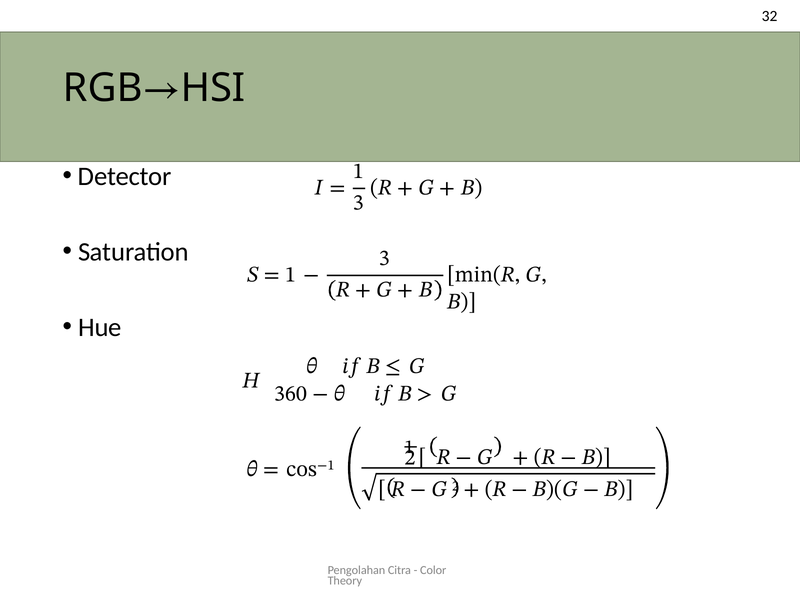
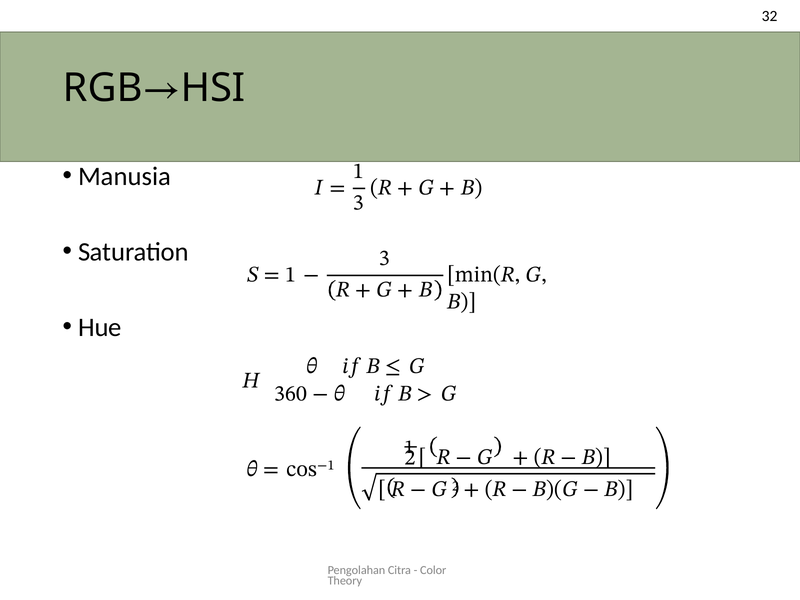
Detector: Detector -> Manusia
